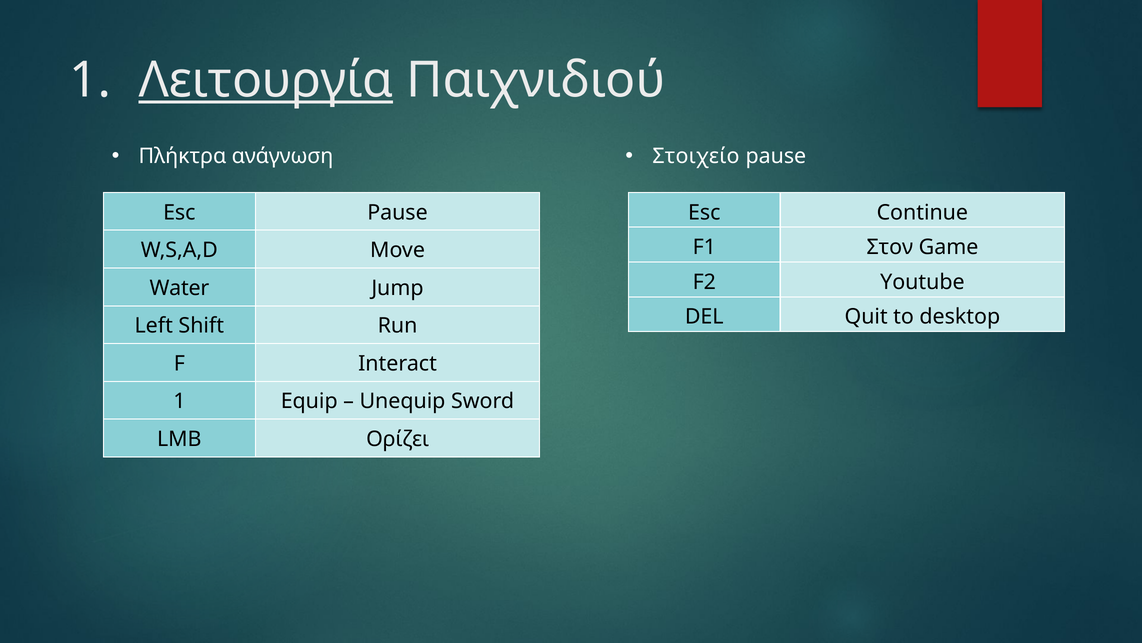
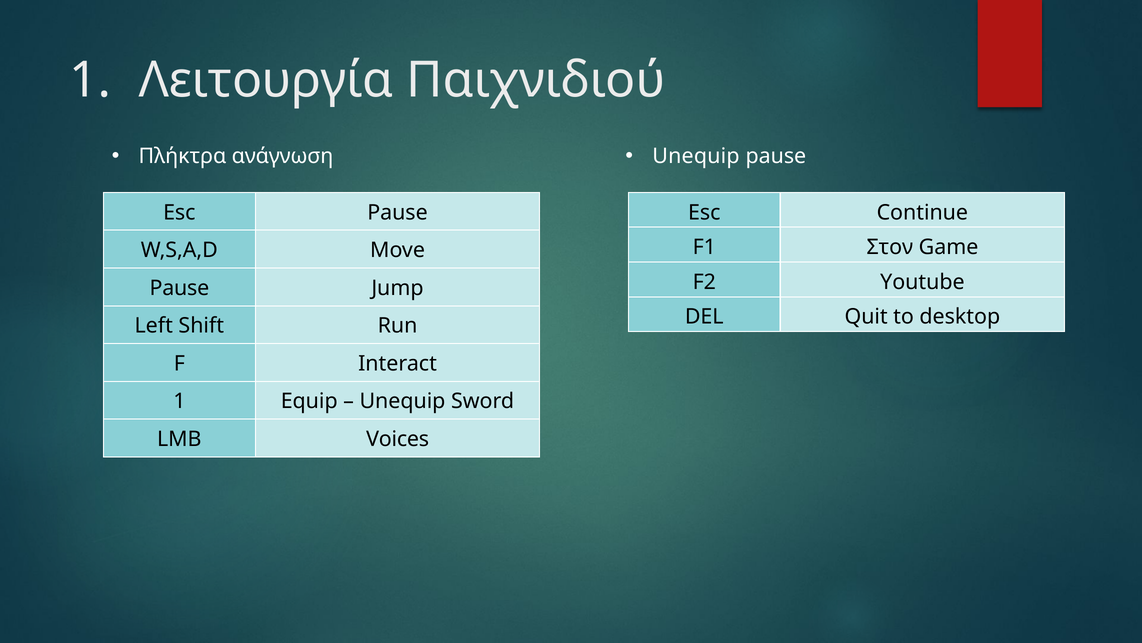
Λειτουργία underline: present -> none
Στοιχείο at (696, 156): Στοιχείο -> Unequip
Water at (179, 288): Water -> Pause
Oρίζει: Oρίζει -> Voices
